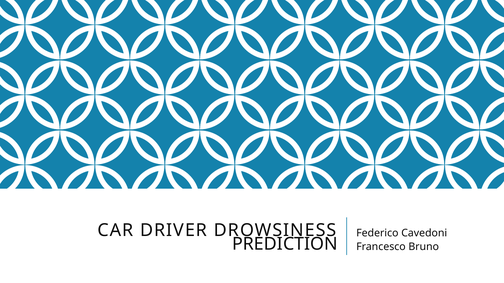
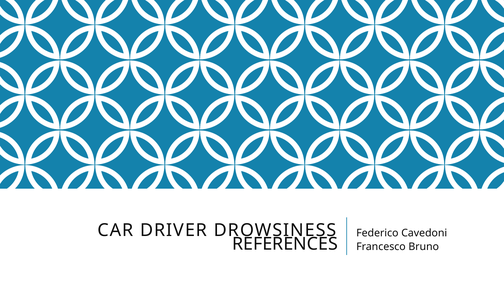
PREDICTION: PREDICTION -> REFERENCES
